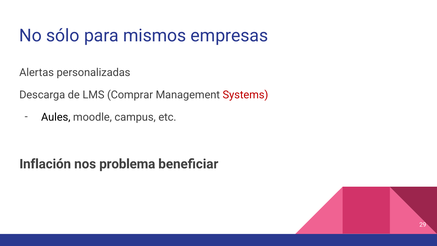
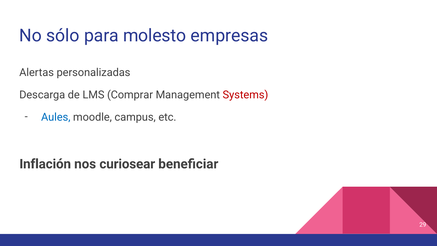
mismos: mismos -> molesto
Aules colour: black -> blue
problema: problema -> curiosear
